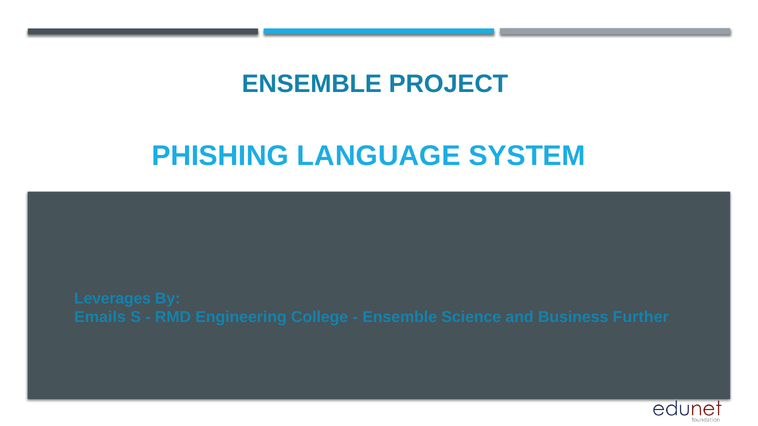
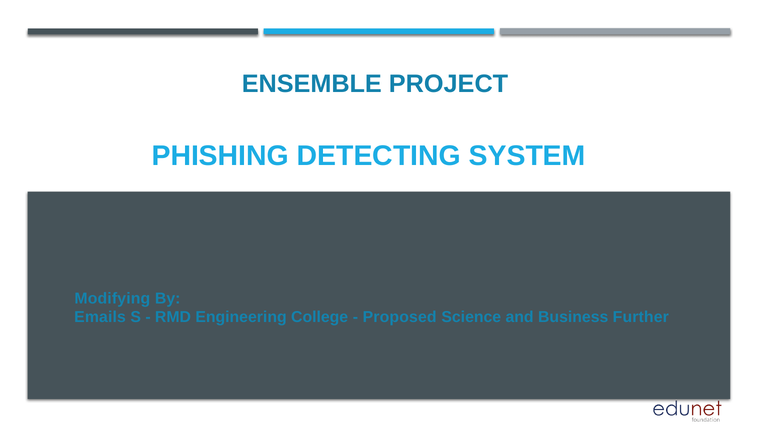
LANGUAGE: LANGUAGE -> DETECTING
Leverages: Leverages -> Modifying
Ensemble at (400, 318): Ensemble -> Proposed
